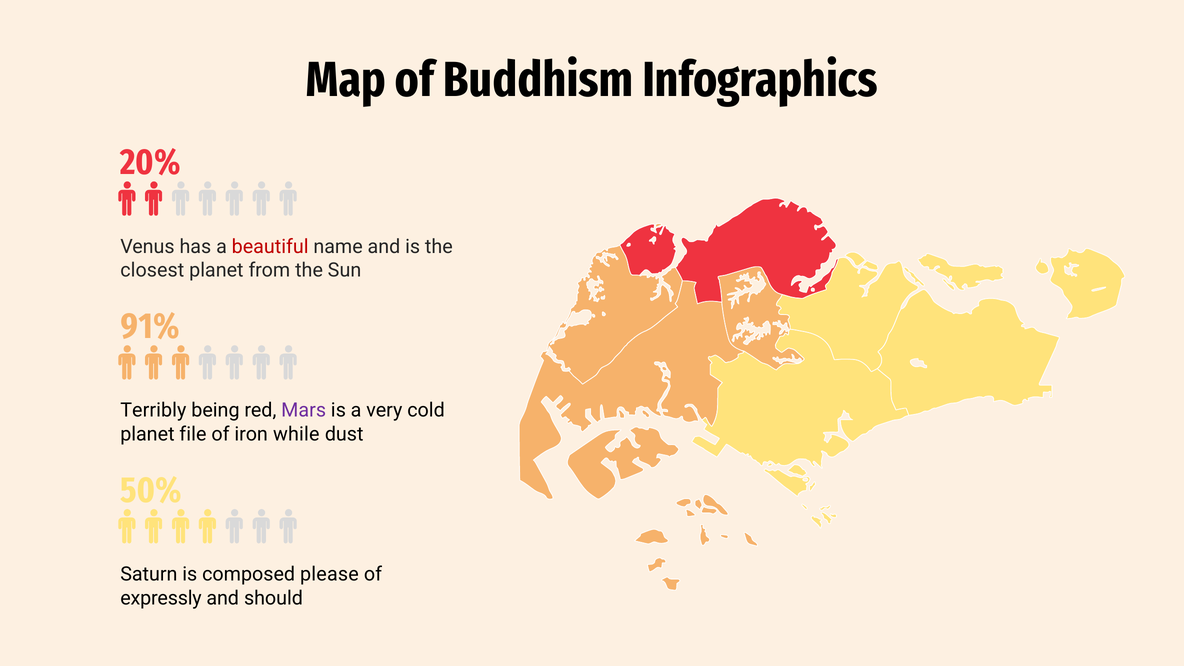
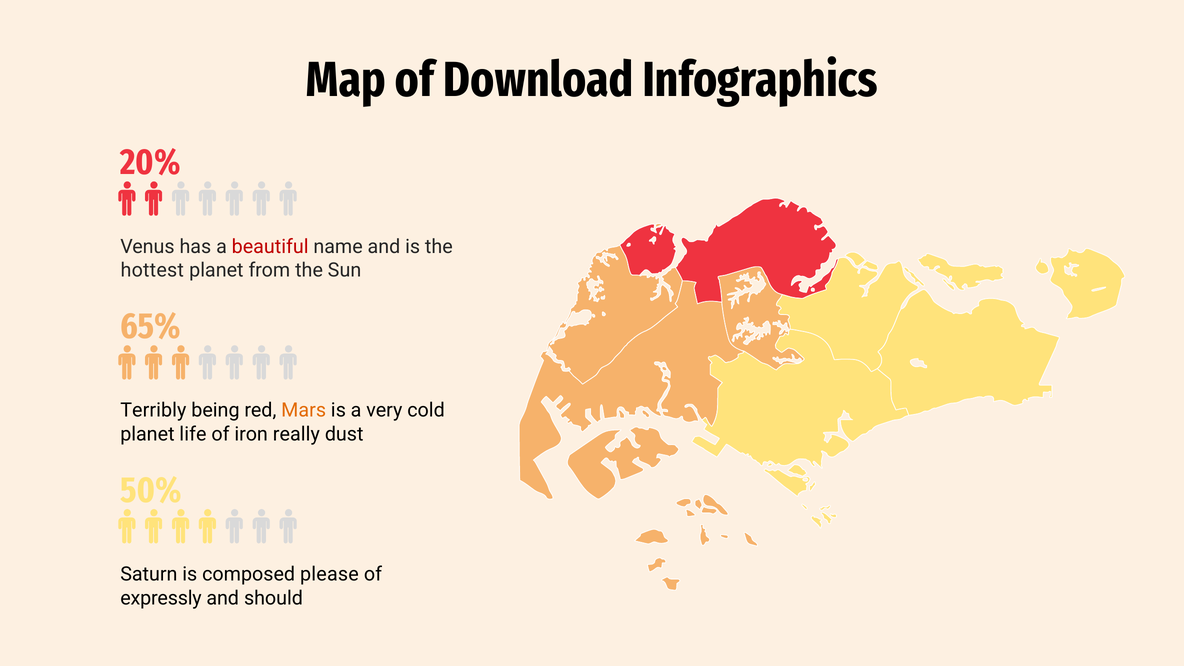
Buddhism: Buddhism -> Download
closest: closest -> hottest
91%: 91% -> 65%
Mars colour: purple -> orange
file: file -> life
while: while -> really
